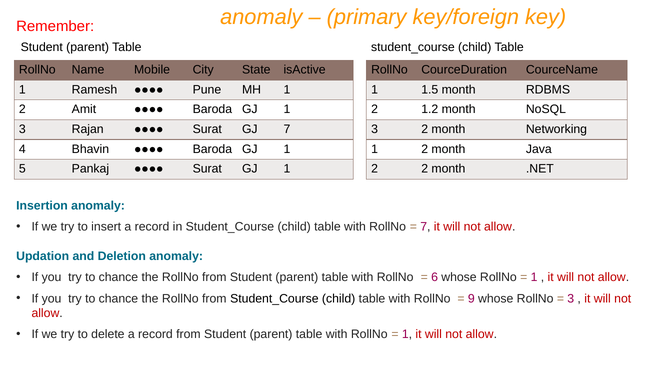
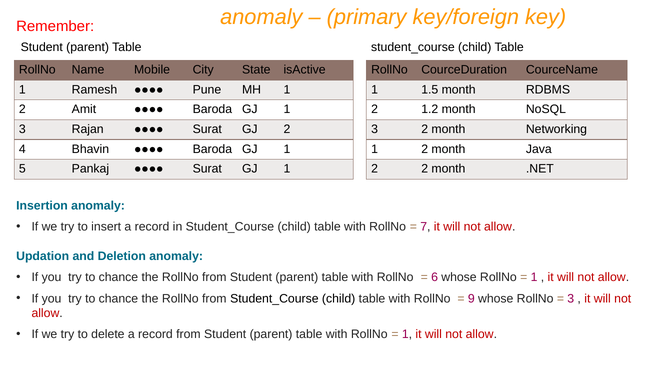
GJ 7: 7 -> 2
